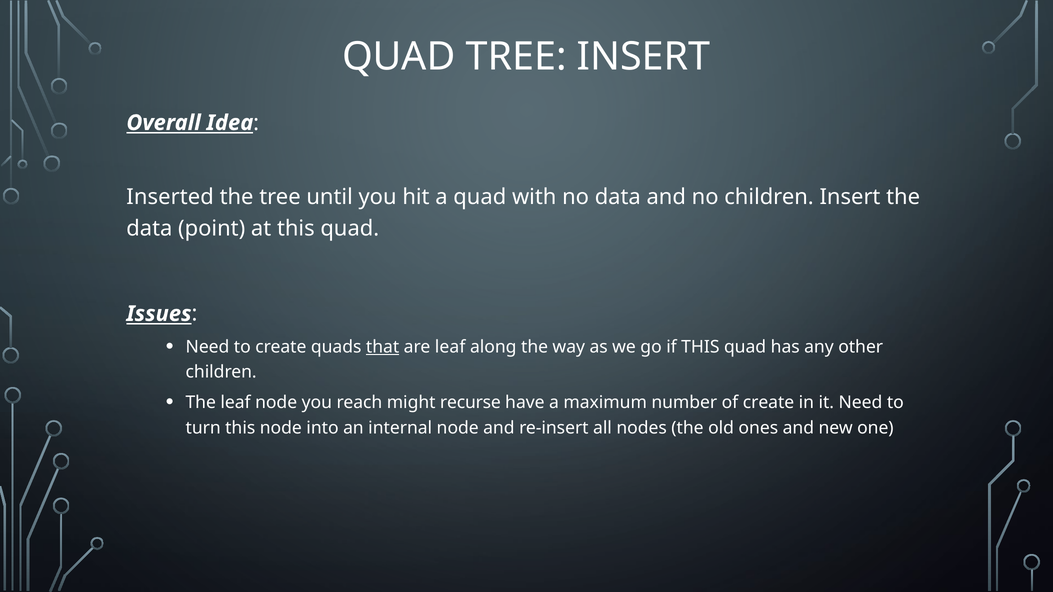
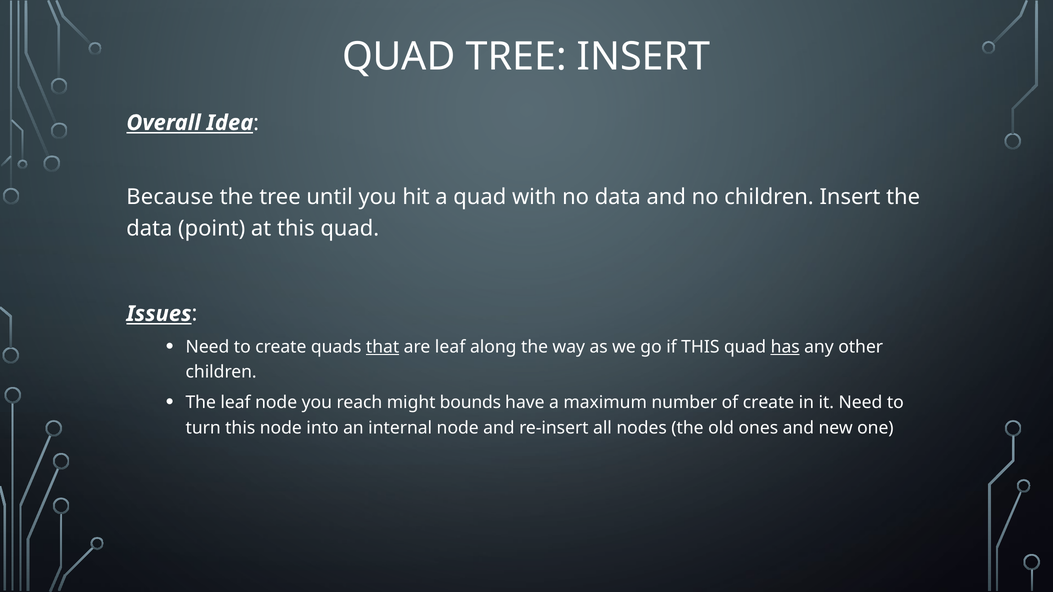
Inserted: Inserted -> Because
has underline: none -> present
recurse: recurse -> bounds
